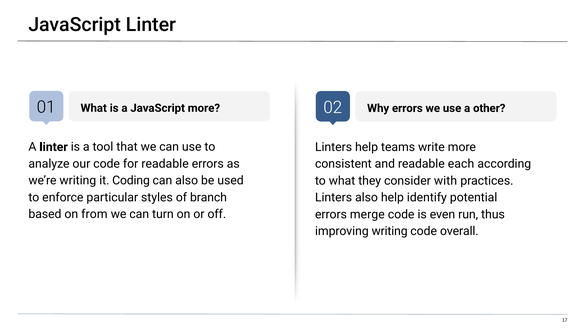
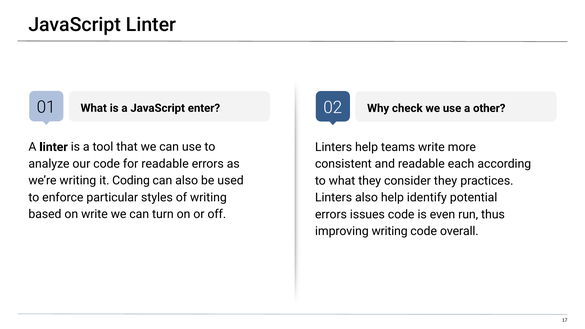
JavaScript more: more -> enter
Why errors: errors -> check
consider with: with -> they
of branch: branch -> writing
on from: from -> write
merge: merge -> issues
